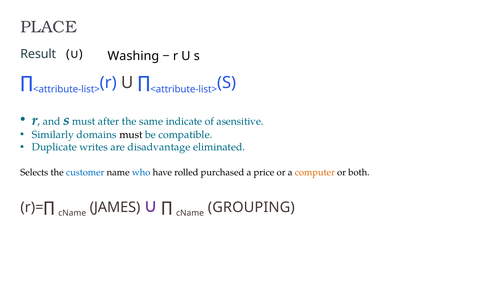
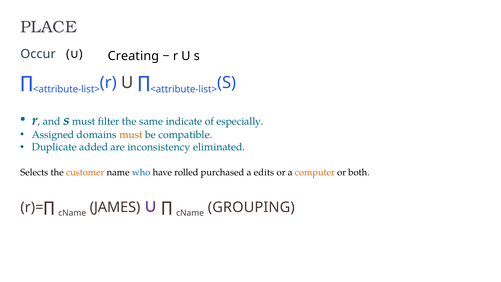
Washing: Washing -> Creating
Result: Result -> Occur
after: after -> filter
asensitive: asensitive -> especially
Similarly: Similarly -> Assigned
must at (131, 135) colour: black -> orange
writes: writes -> added
disadvantage: disadvantage -> inconsistency
customer colour: blue -> orange
price: price -> edits
